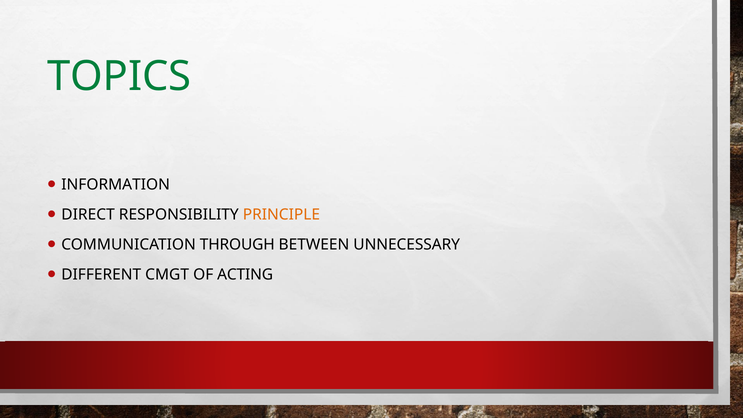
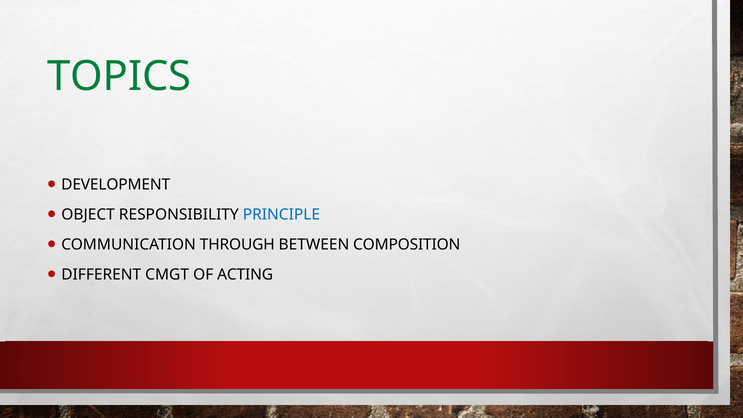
INFORMATION: INFORMATION -> DEVELOPMENT
DIRECT: DIRECT -> OBJECT
PRINCIPLE colour: orange -> blue
UNNECESSARY: UNNECESSARY -> COMPOSITION
